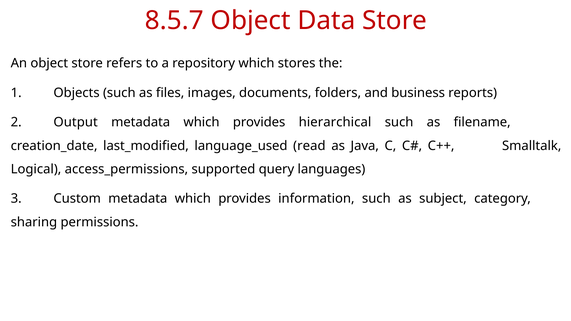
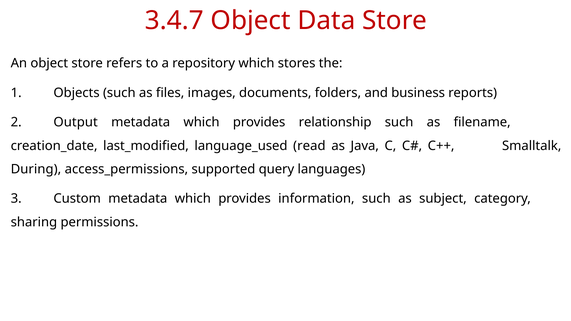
8.5.7: 8.5.7 -> 3.4.7
hierarchical: hierarchical -> relationship
Logical: Logical -> During
